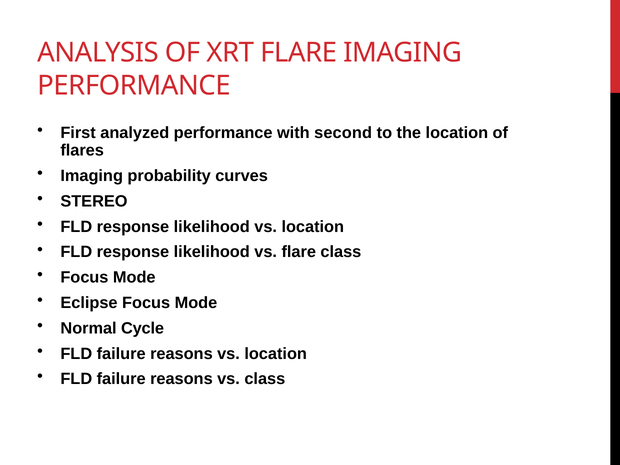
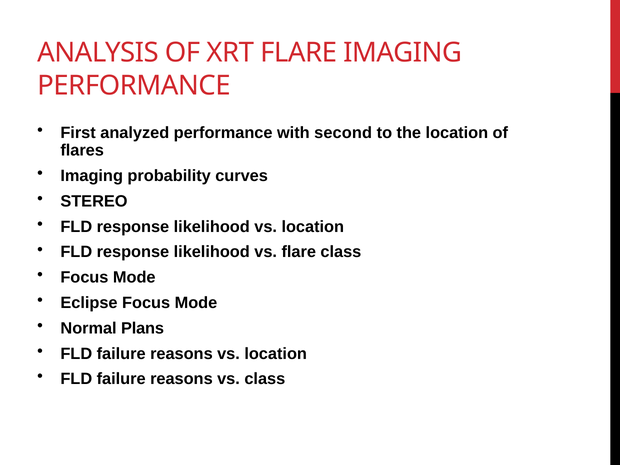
Cycle: Cycle -> Plans
